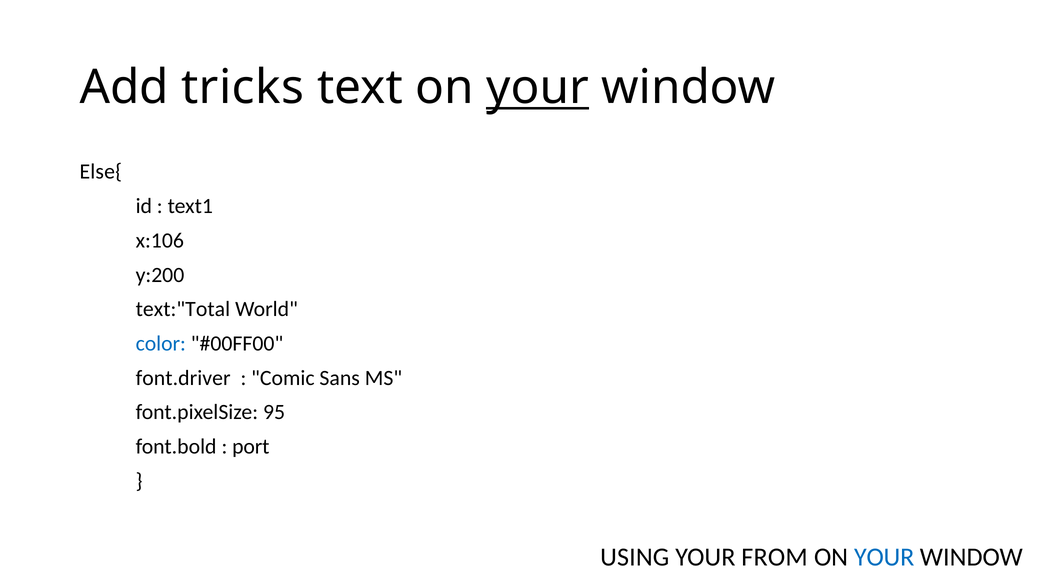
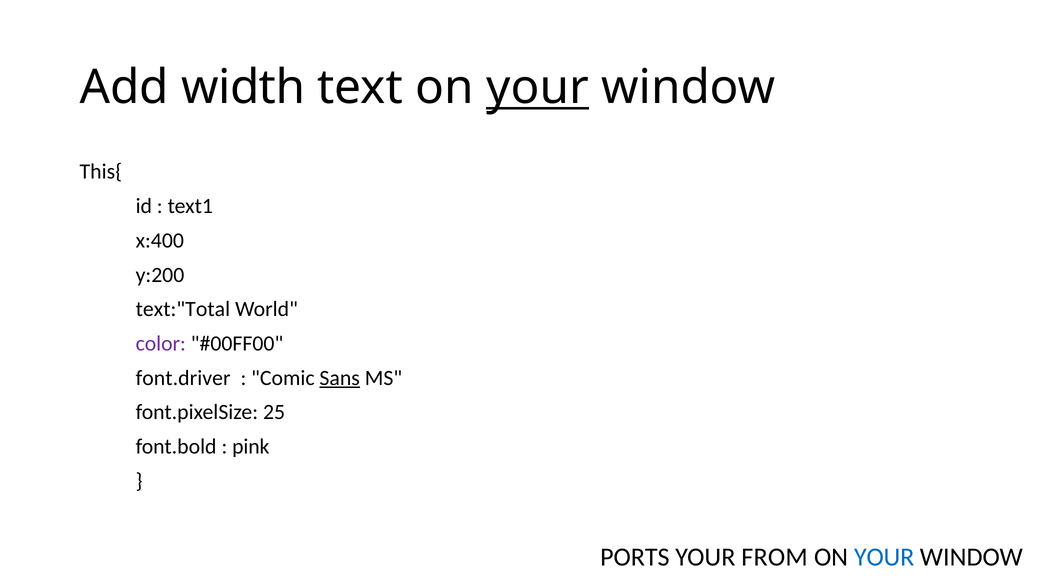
tricks: tricks -> width
Else{: Else{ -> This{
x:106: x:106 -> x:400
color colour: blue -> purple
Sans underline: none -> present
95: 95 -> 25
port: port -> pink
USING: USING -> PORTS
